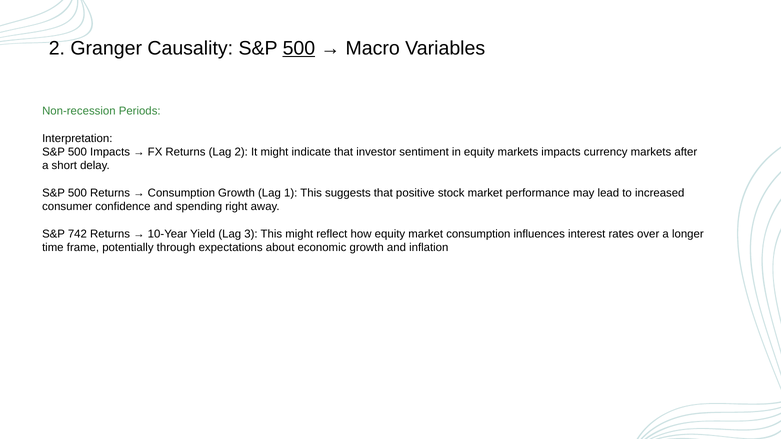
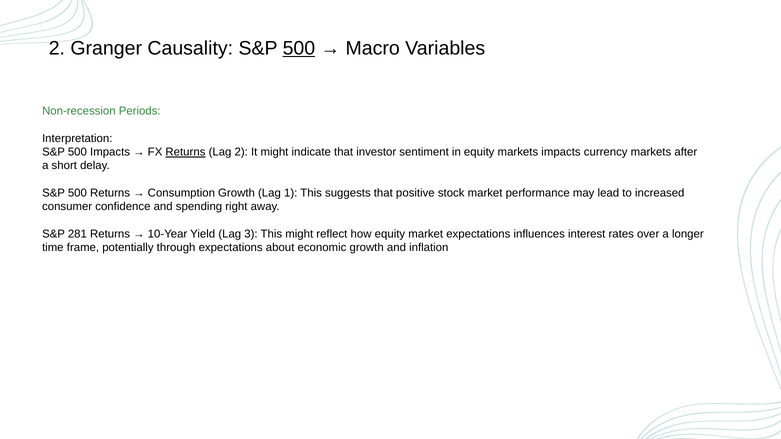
Returns at (185, 152) underline: none -> present
742: 742 -> 281
market consumption: consumption -> expectations
